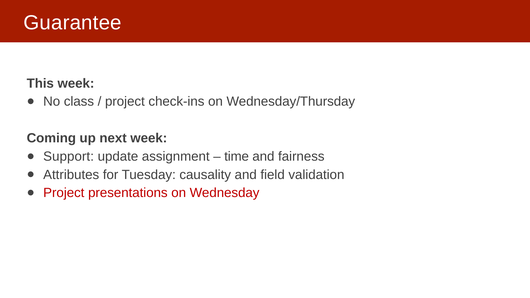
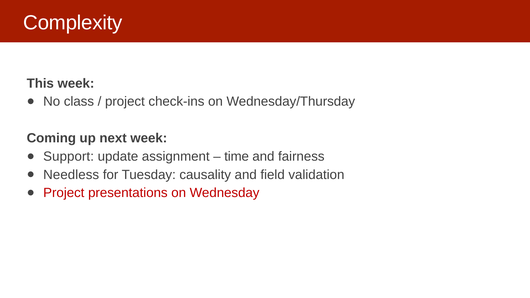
Guarantee: Guarantee -> Complexity
Attributes: Attributes -> Needless
